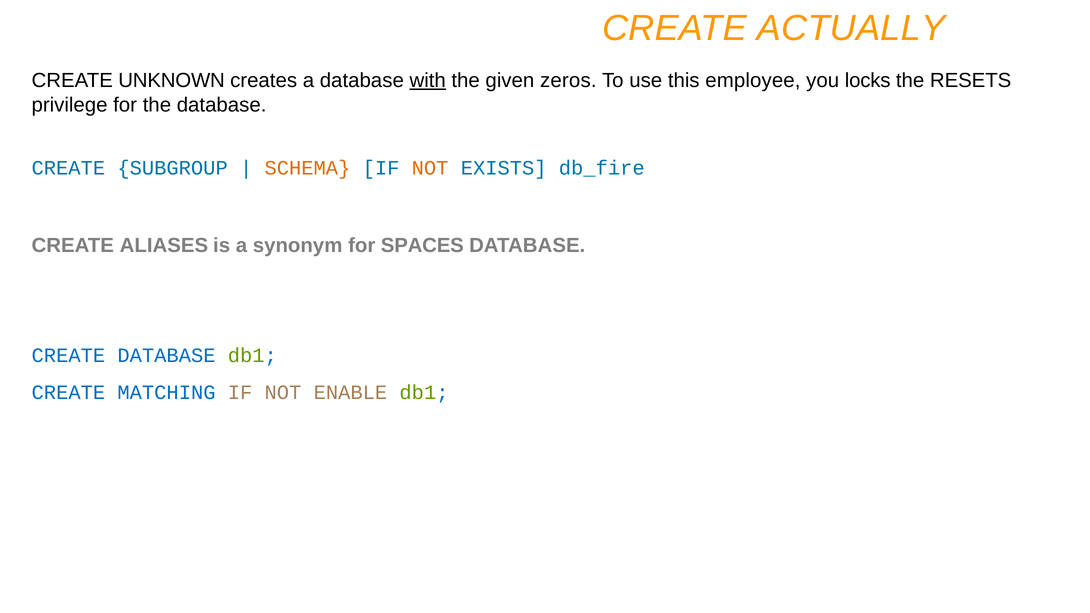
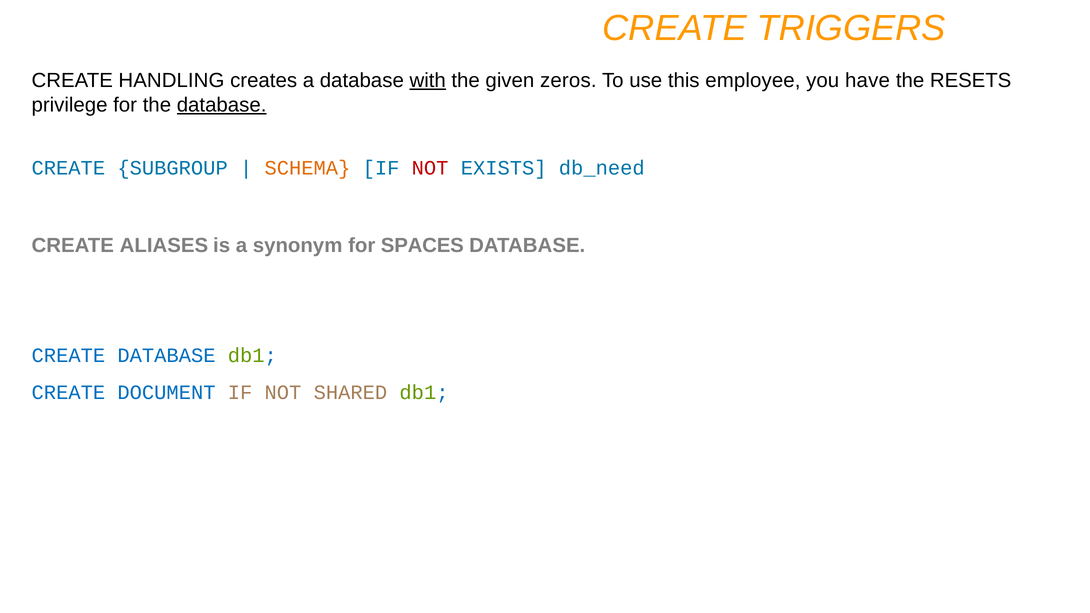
ACTUALLY: ACTUALLY -> TRIGGERS
UNKNOWN: UNKNOWN -> HANDLING
locks: locks -> have
database at (222, 105) underline: none -> present
NOT at (430, 168) colour: orange -> red
db_fire: db_fire -> db_need
MATCHING: MATCHING -> DOCUMENT
ENABLE: ENABLE -> SHARED
